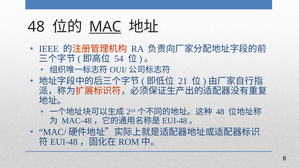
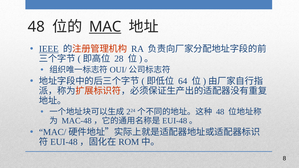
IEEE underline: none -> present
54: 54 -> 28
21: 21 -> 64
